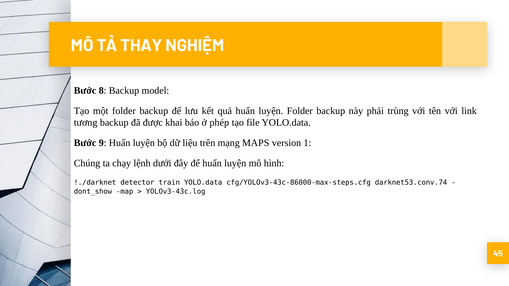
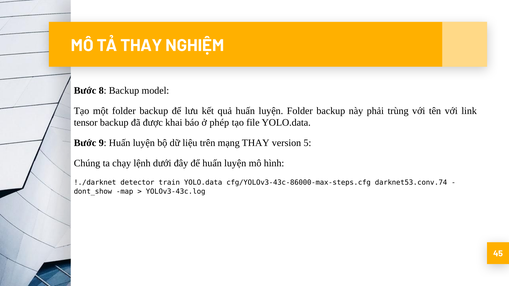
tương: tương -> tensor
mạng MAPS: MAPS -> THAY
1: 1 -> 5
